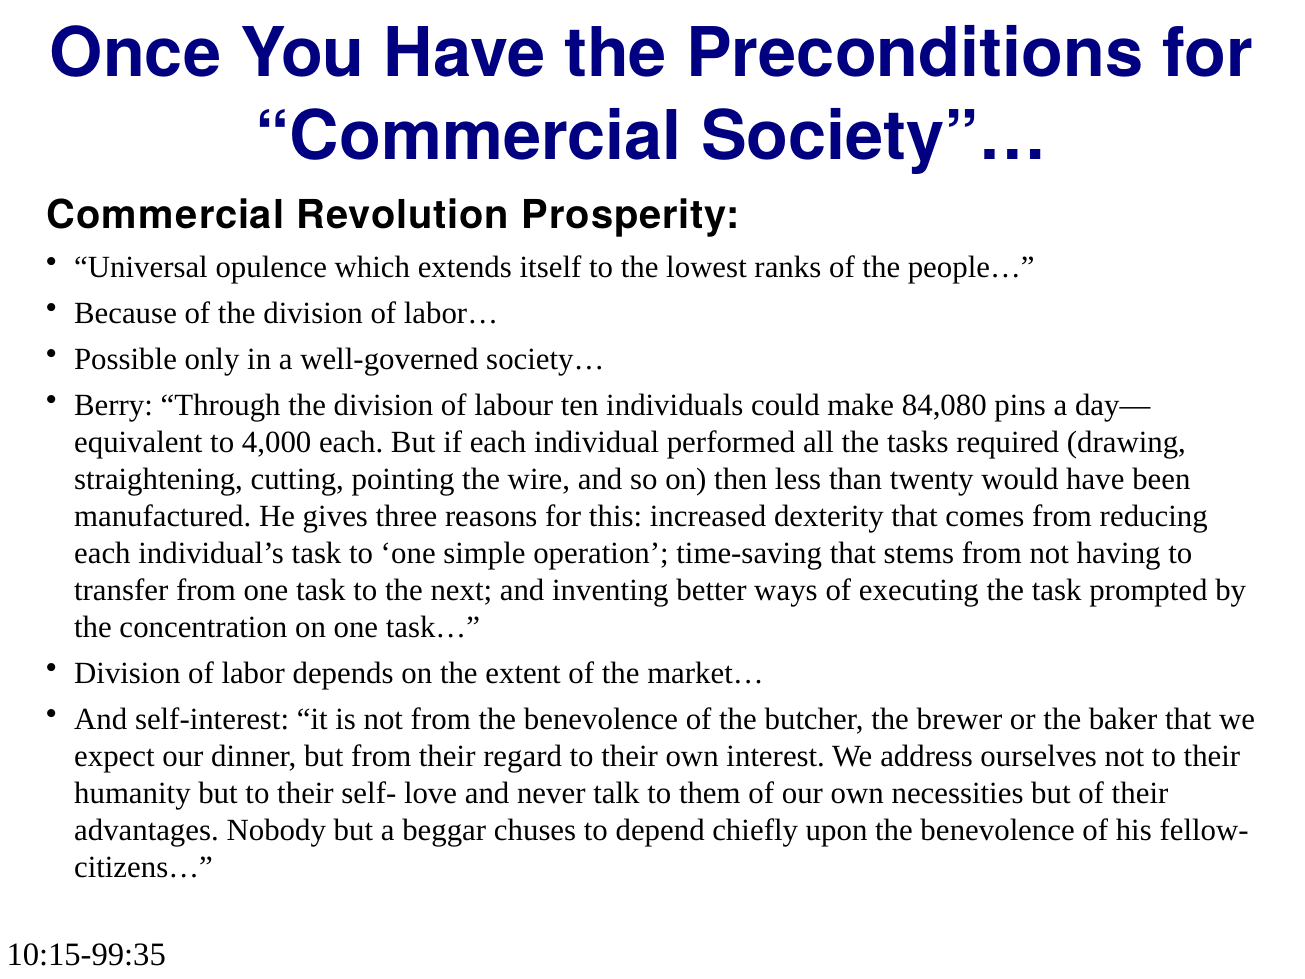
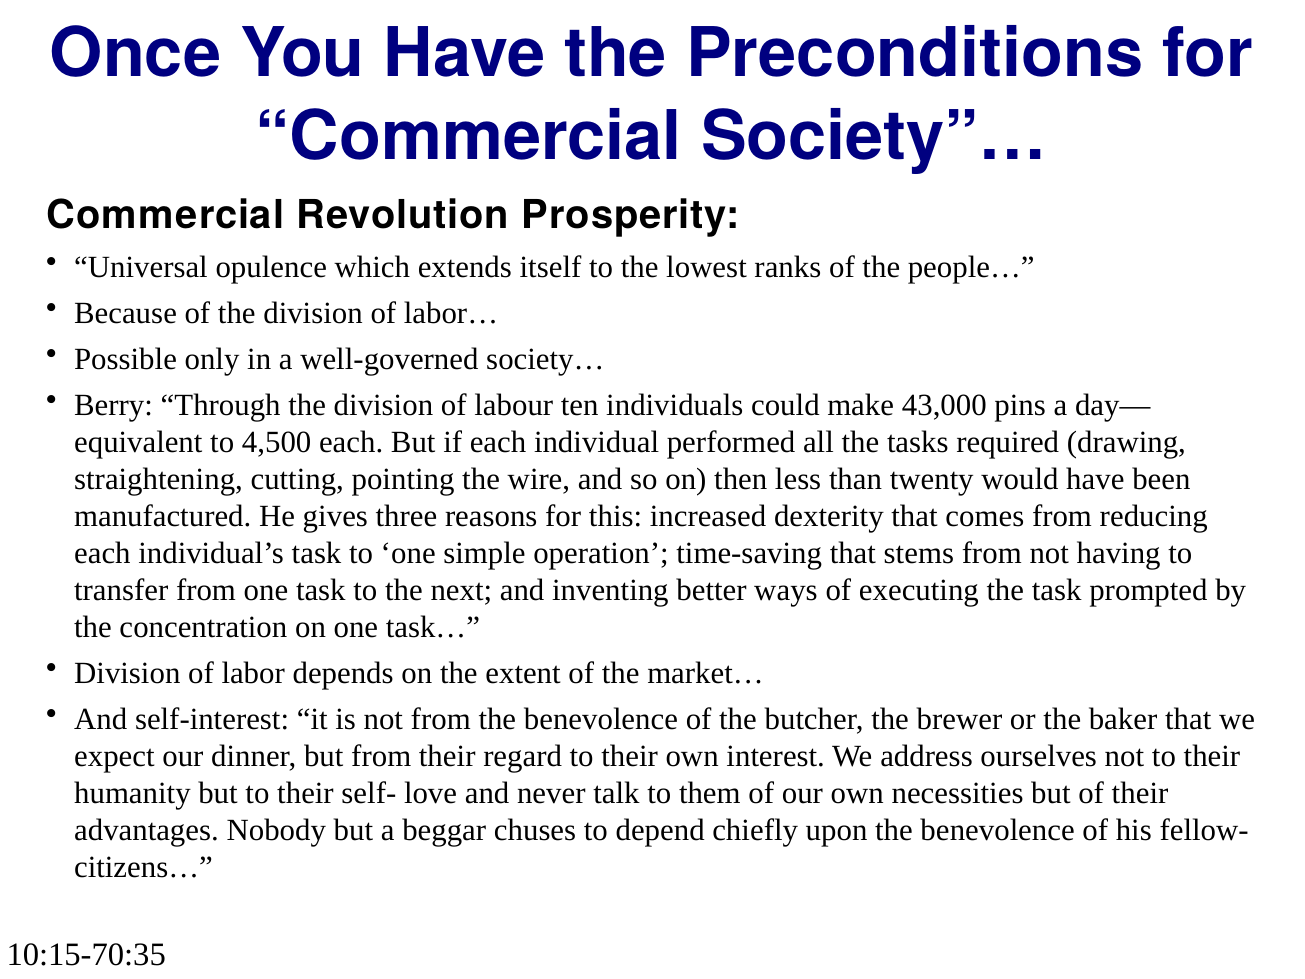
84,080: 84,080 -> 43,000
4,000: 4,000 -> 4,500
10:15-99:35: 10:15-99:35 -> 10:15-70:35
